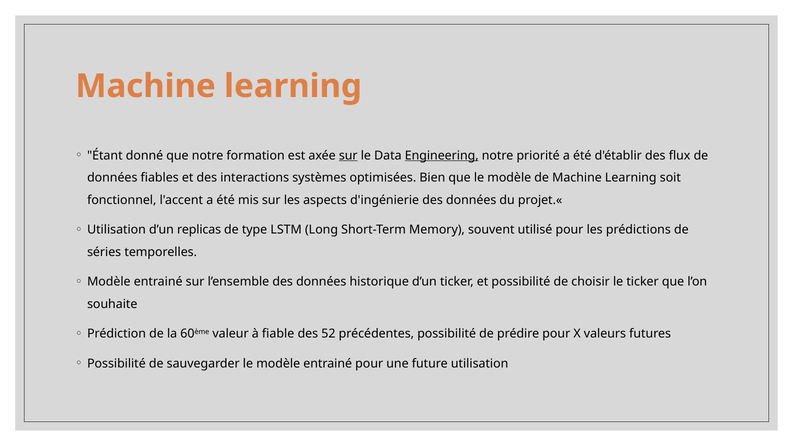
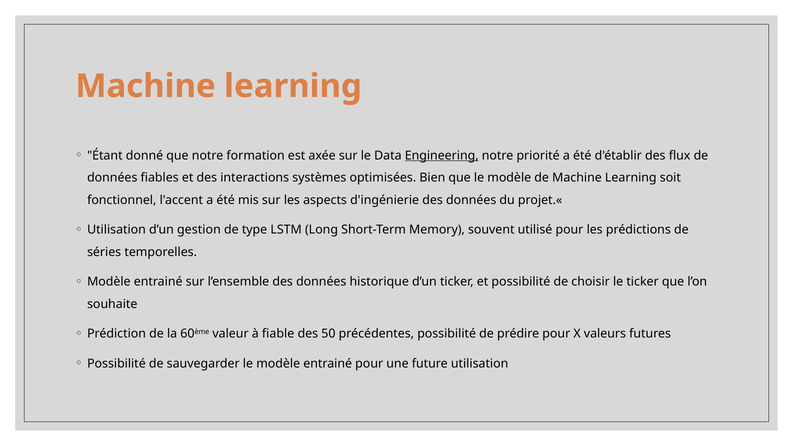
sur at (348, 155) underline: present -> none
replicas: replicas -> gestion
52: 52 -> 50
